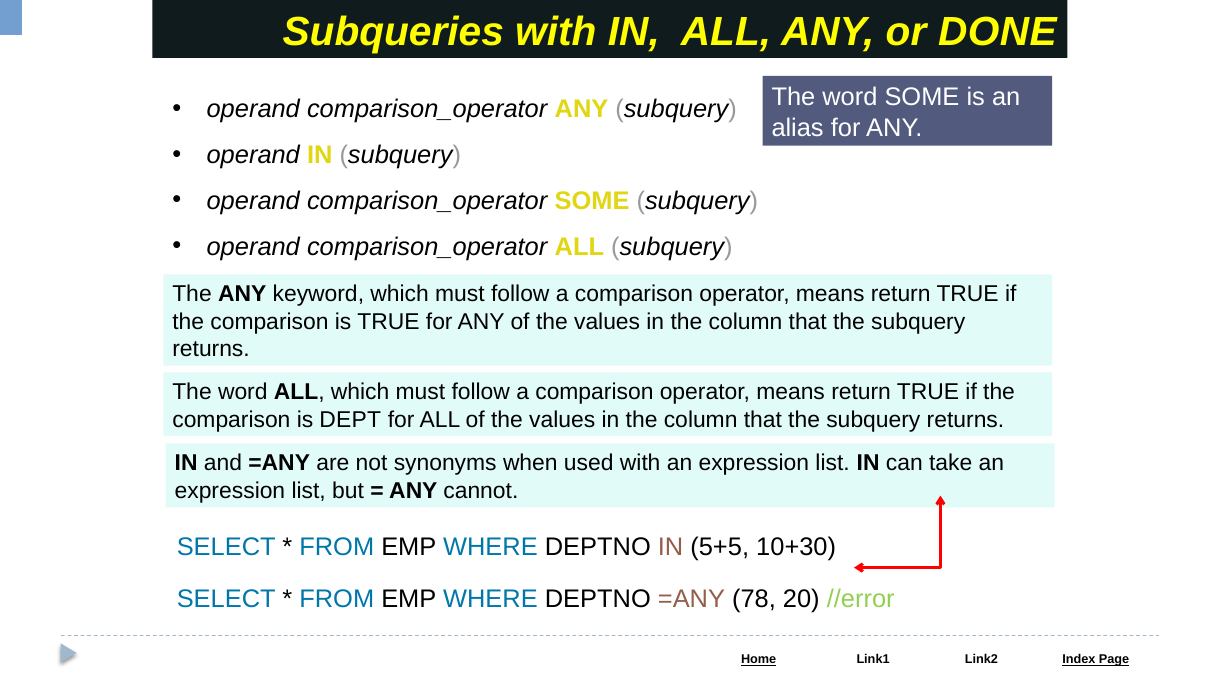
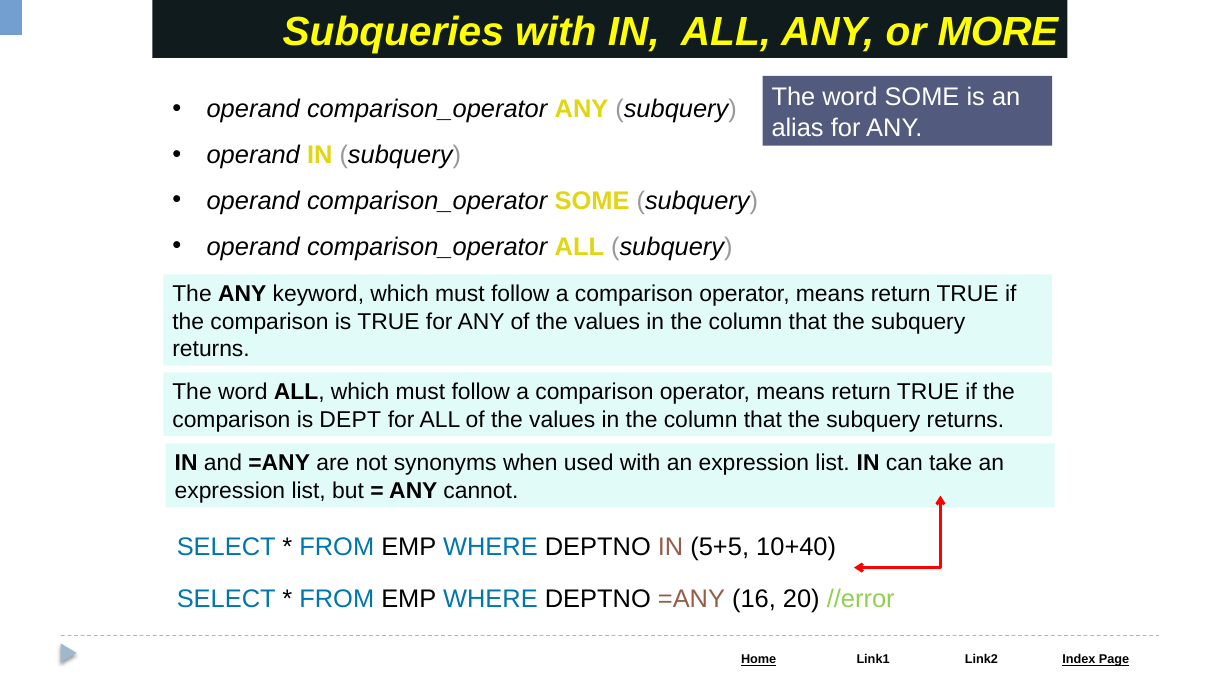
DONE: DONE -> MORE
10+30: 10+30 -> 10+40
78: 78 -> 16
